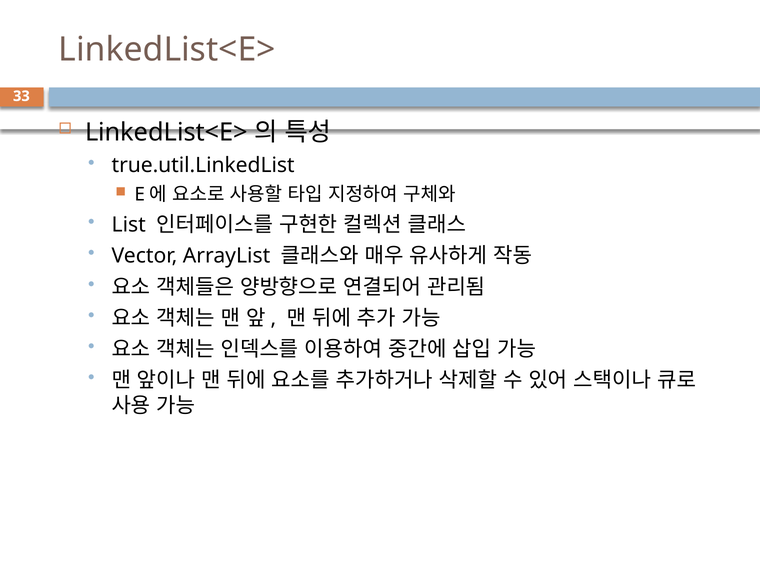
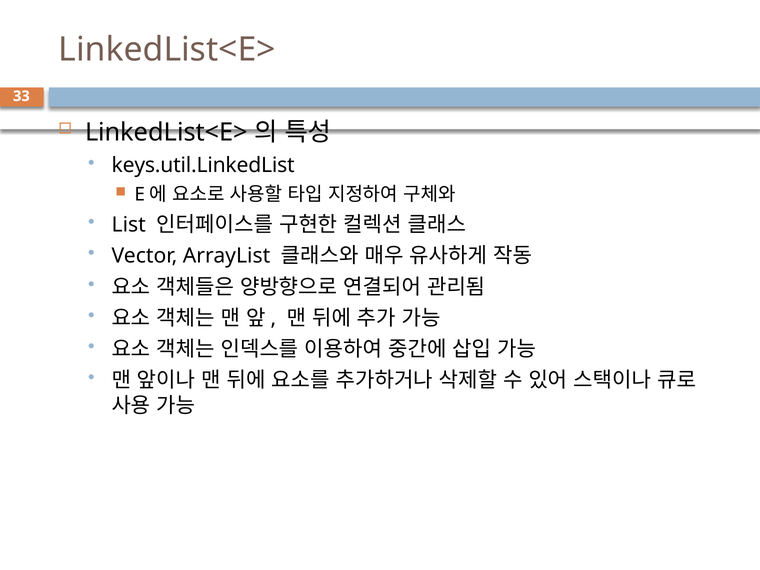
true.util.LinkedList: true.util.LinkedList -> keys.util.LinkedList
